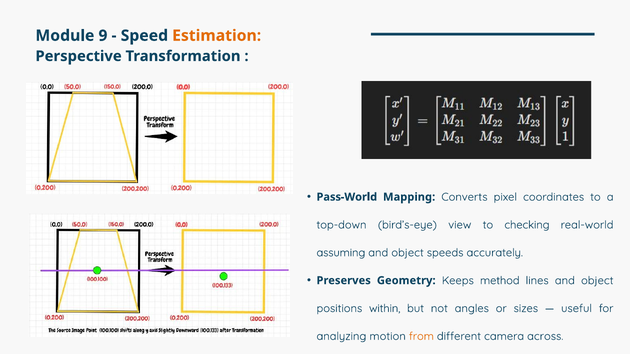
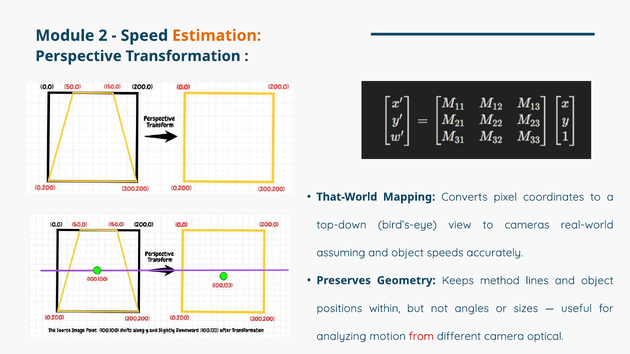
9: 9 -> 2
Pass-World: Pass-World -> That-World
checking: checking -> cameras
from colour: orange -> red
across: across -> optical
